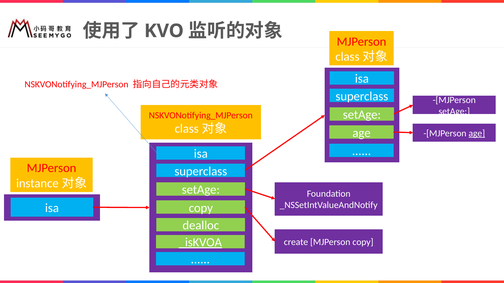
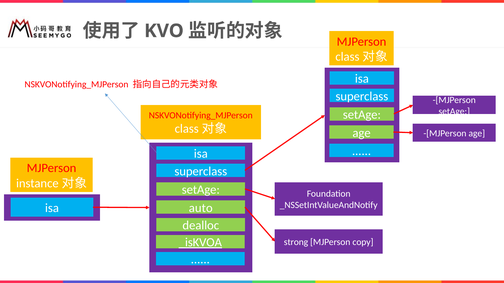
age at (477, 134) underline: present -> none
copy at (201, 208): copy -> auto
create: create -> strong
